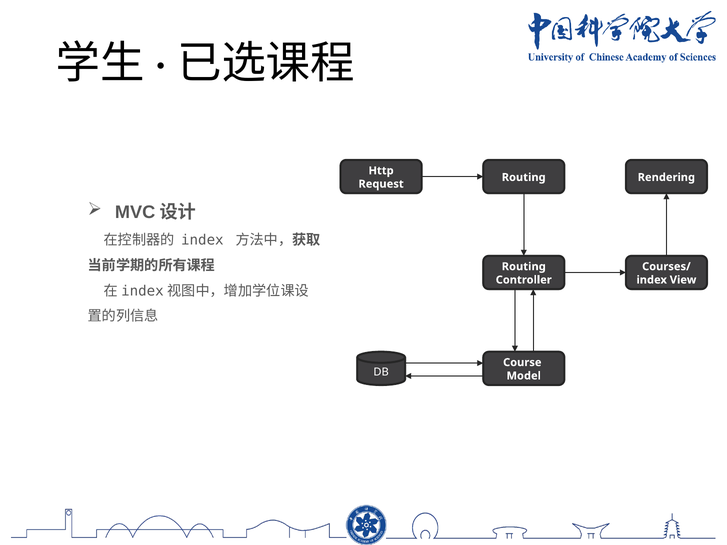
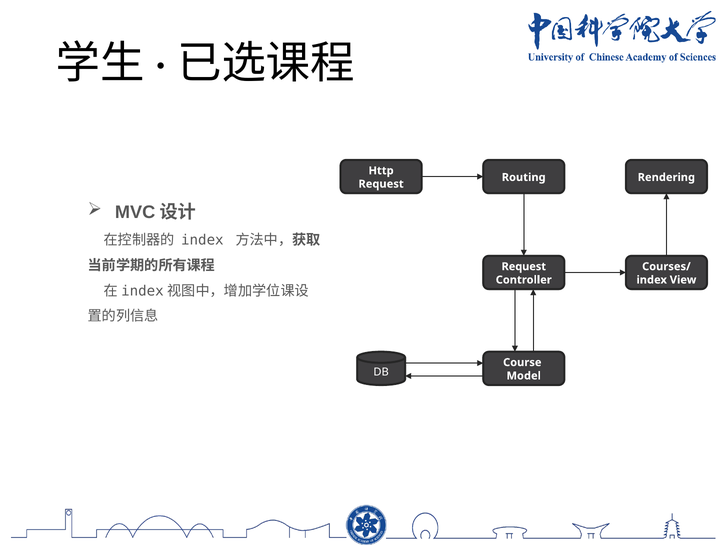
Routing at (524, 267): Routing -> Request
